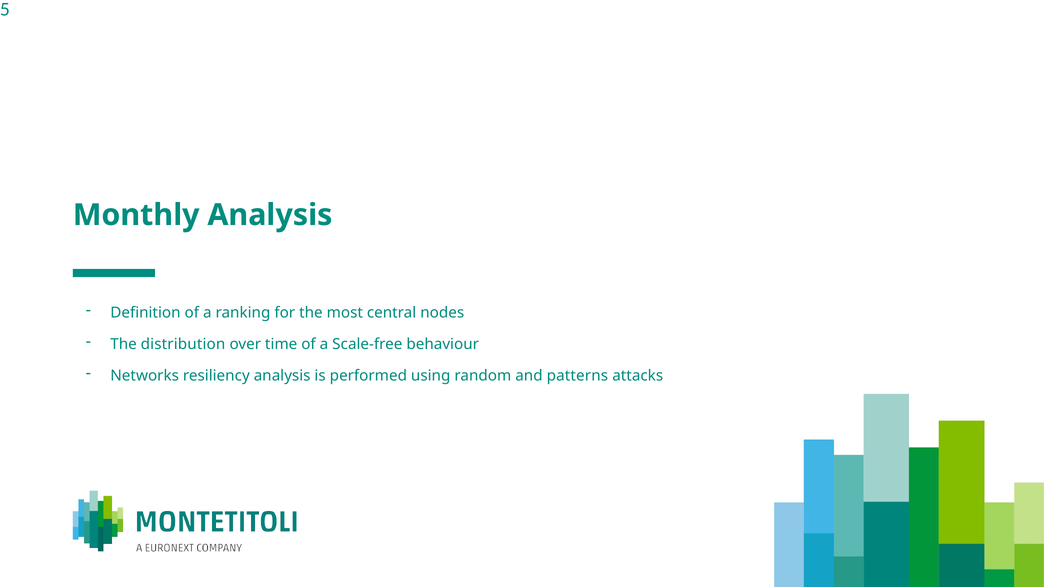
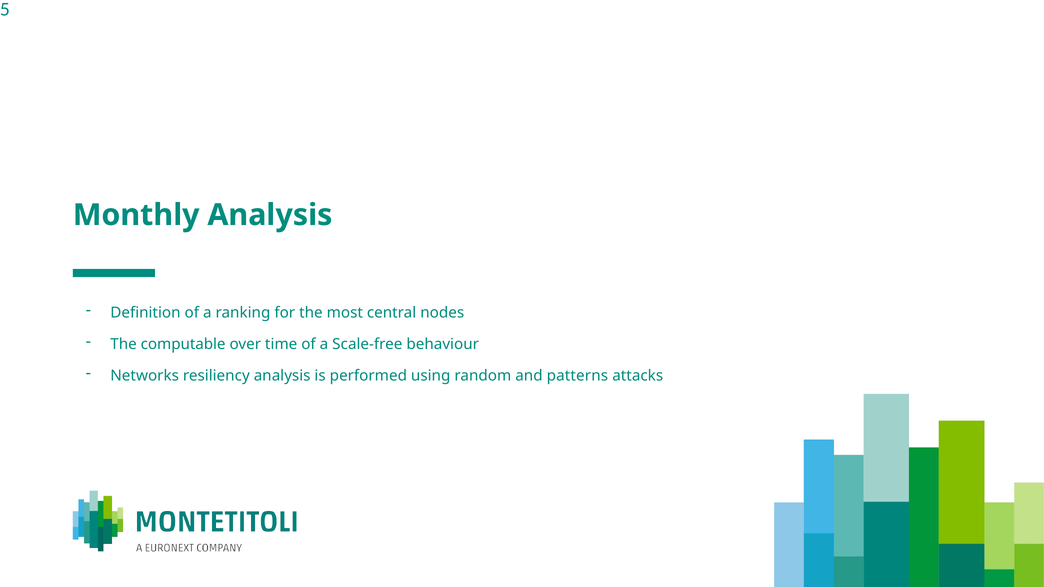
distribution: distribution -> computable
